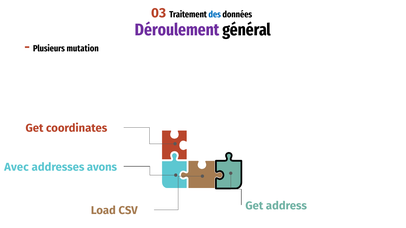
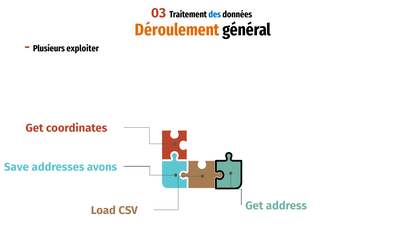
Déroulement colour: purple -> orange
mutation: mutation -> exploiter
Avec: Avec -> Save
